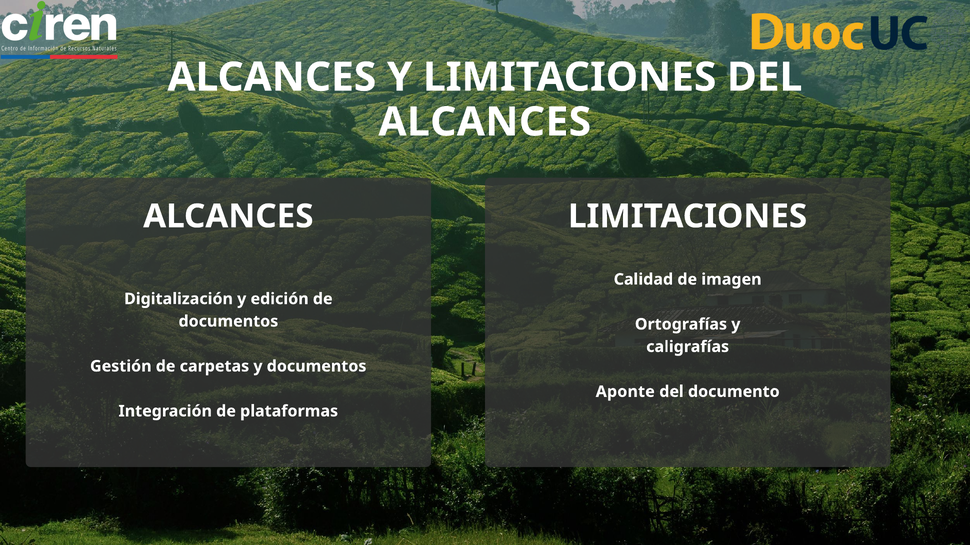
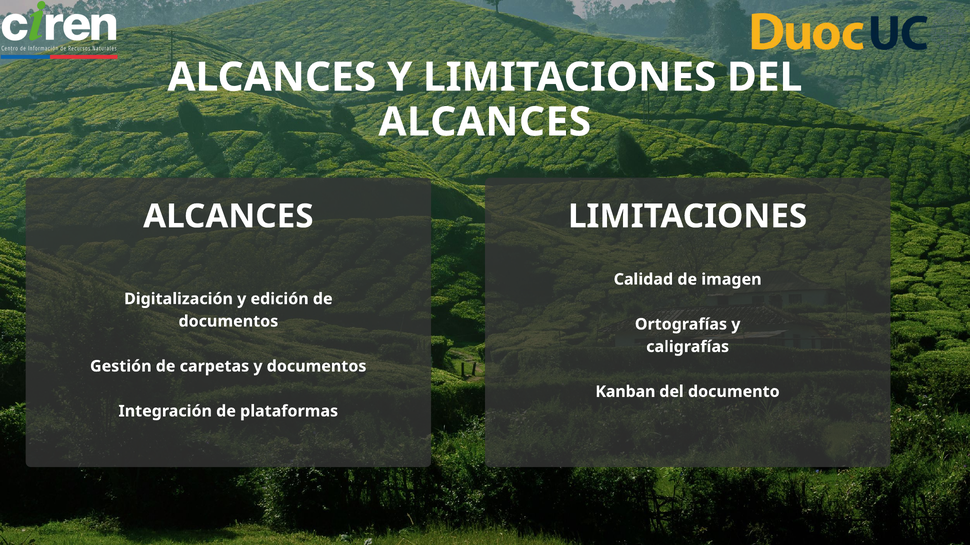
Aponte: Aponte -> Kanban
